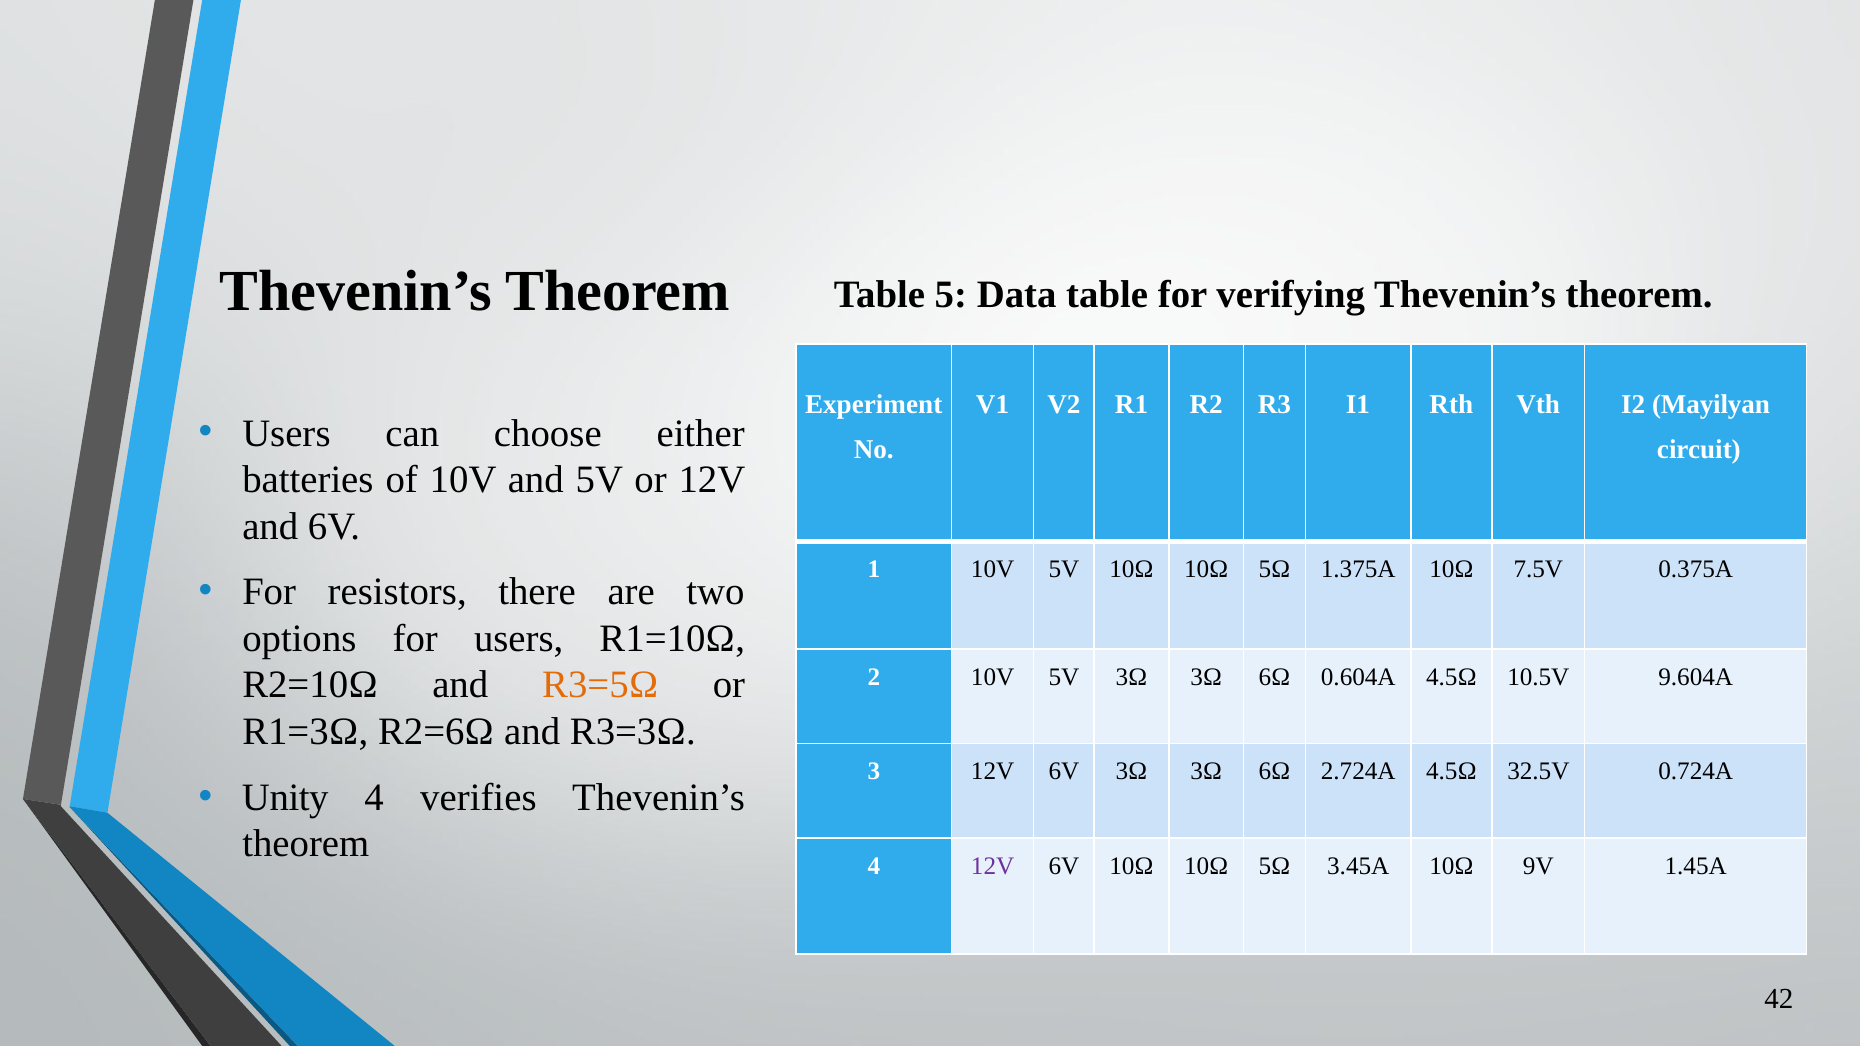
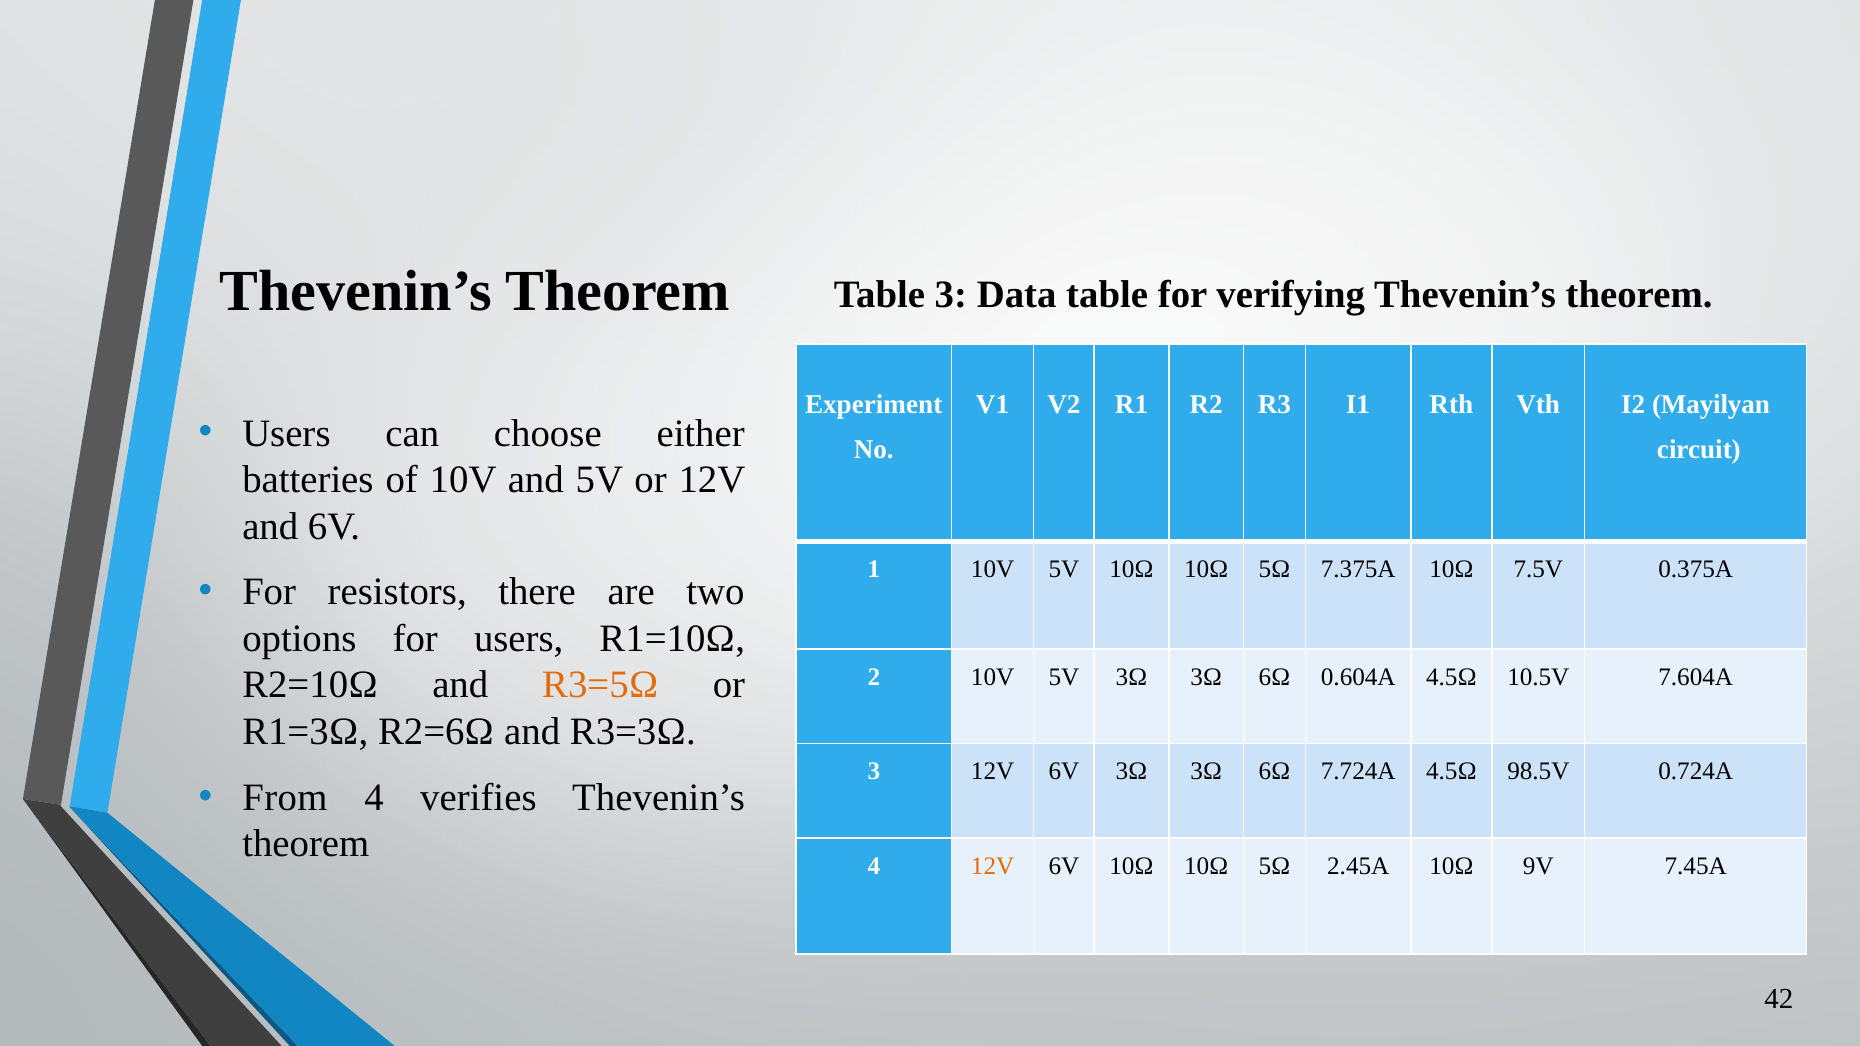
Table 5: 5 -> 3
1.375A: 1.375A -> 7.375A
9.604A: 9.604A -> 7.604A
2.724A: 2.724A -> 7.724A
32.5V: 32.5V -> 98.5V
Unity: Unity -> From
12V at (993, 866) colour: purple -> orange
3.45A: 3.45A -> 2.45A
1.45A: 1.45A -> 7.45A
